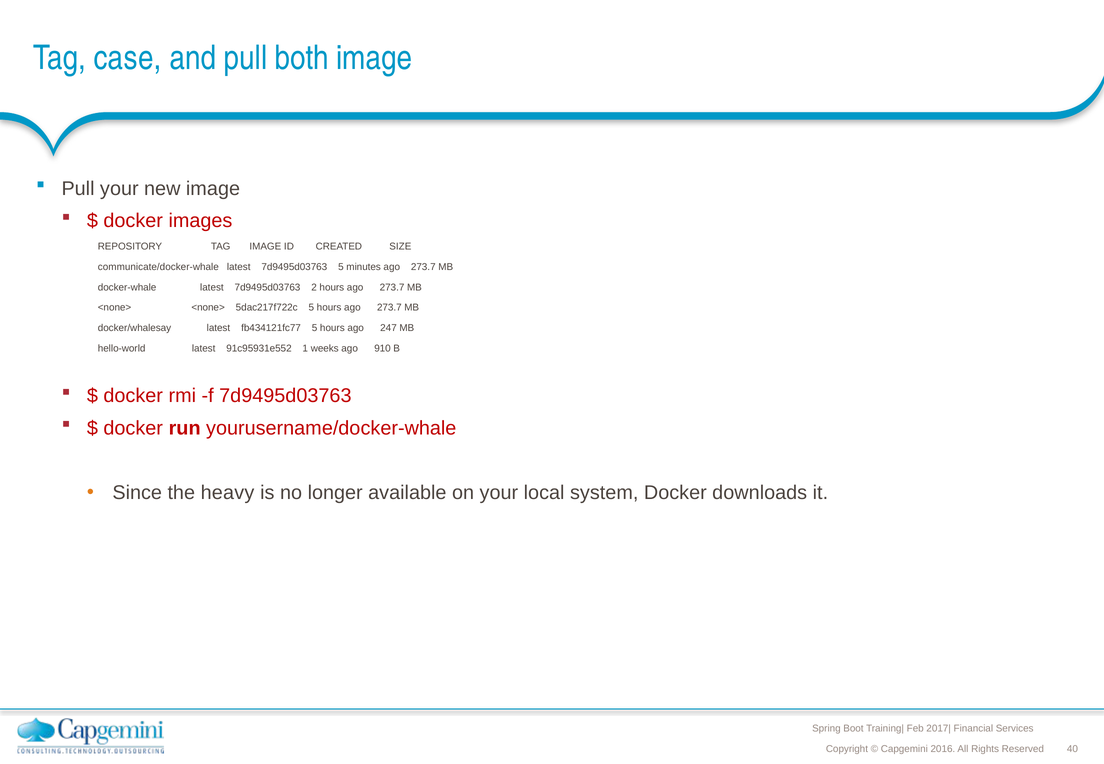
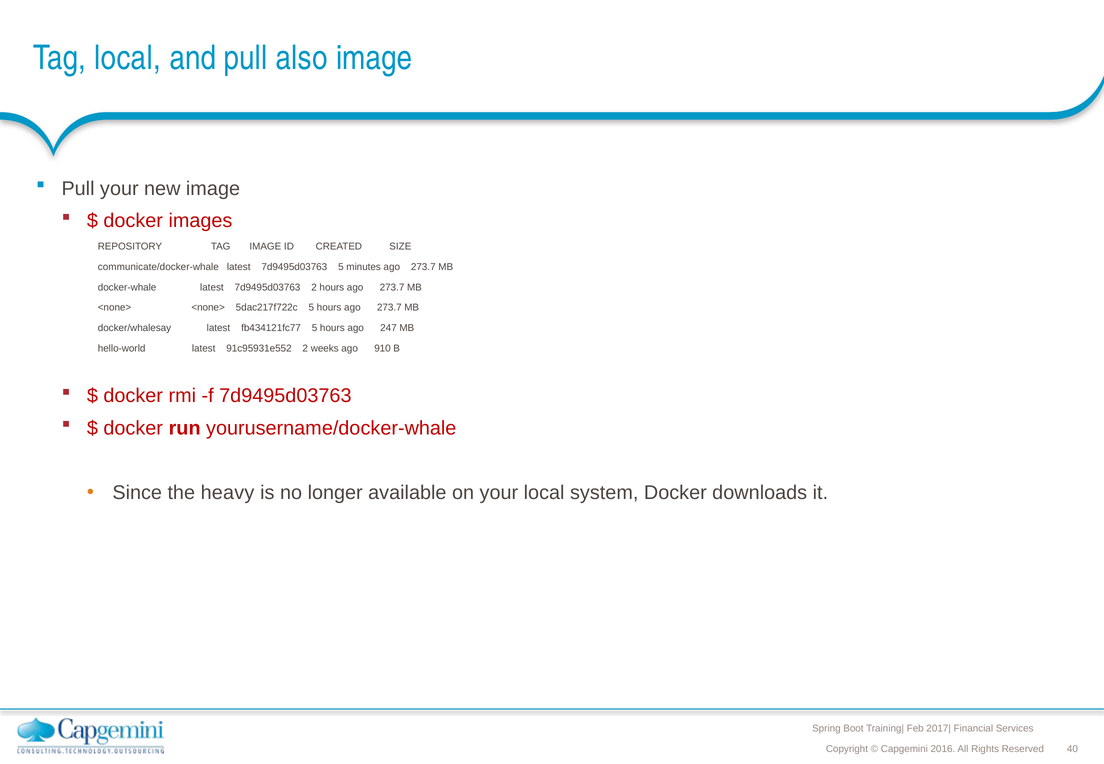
Tag case: case -> local
both: both -> also
91c95931e552 1: 1 -> 2
